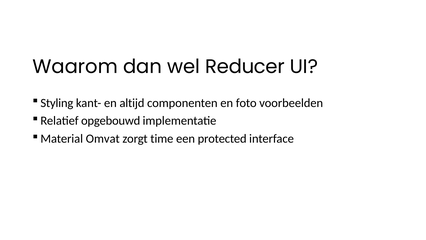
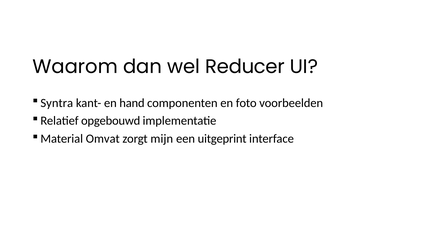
Styling: Styling -> Syntra
altijd: altijd -> hand
time: time -> mijn
protected: protected -> uitgeprint
